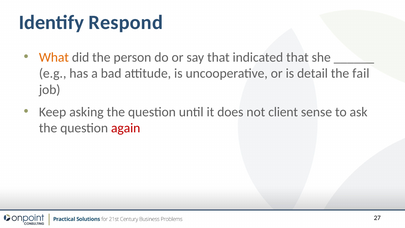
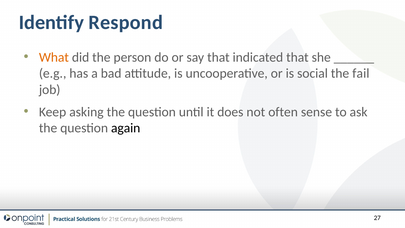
detail: detail -> social
client: client -> often
again colour: red -> black
